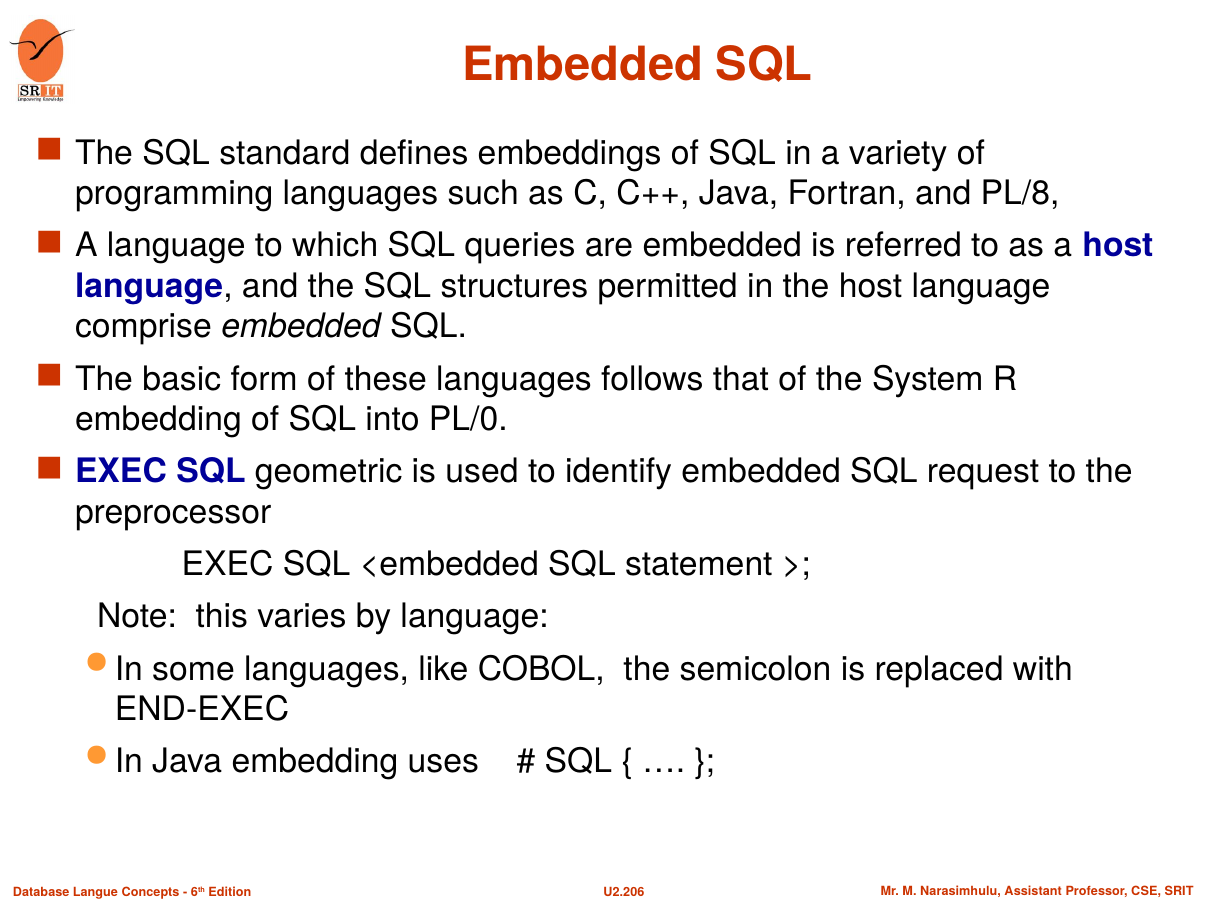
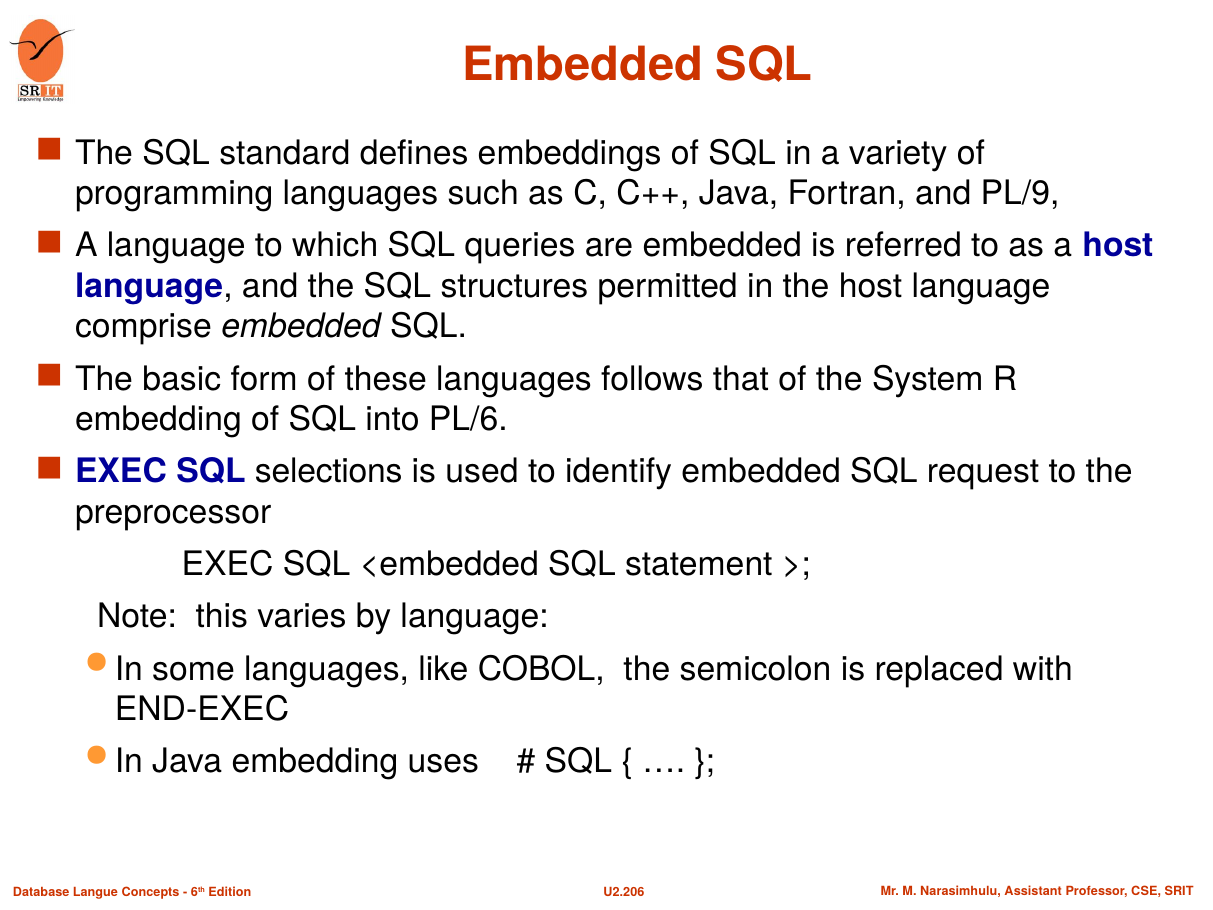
PL/8: PL/8 -> PL/9
PL/0: PL/0 -> PL/6
geometric: geometric -> selections
